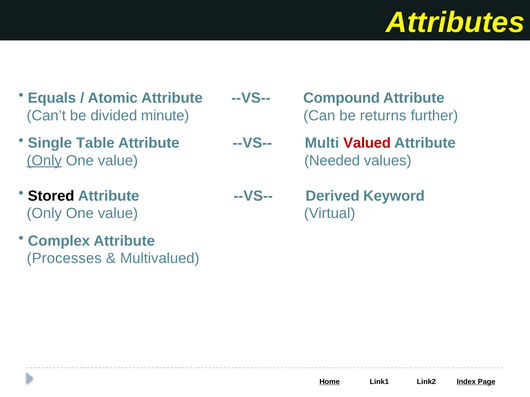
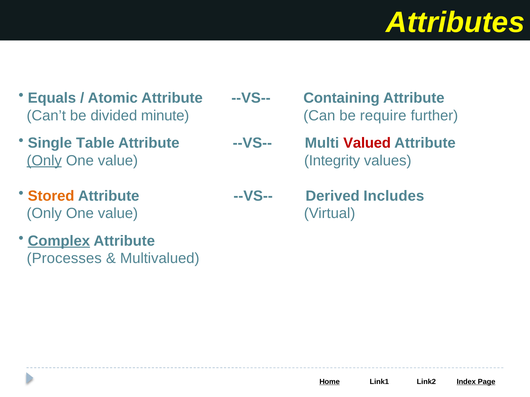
Compound: Compound -> Containing
returns: returns -> require
Needed: Needed -> Integrity
Stored colour: black -> orange
Keyword: Keyword -> Includes
Complex underline: none -> present
